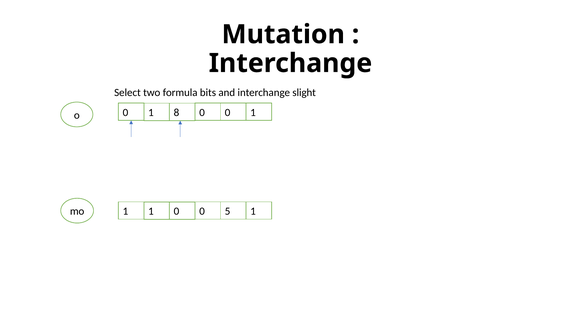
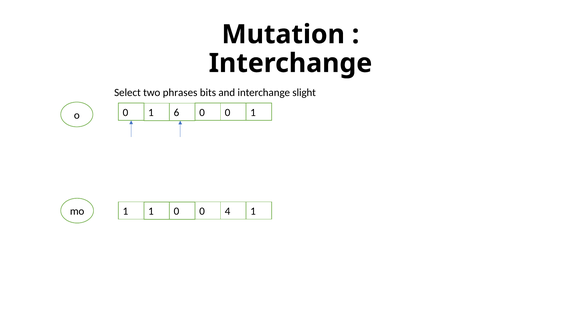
formula: formula -> phrases
8: 8 -> 6
5: 5 -> 4
